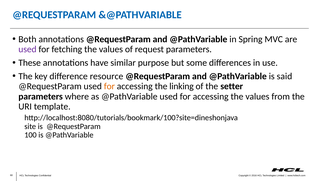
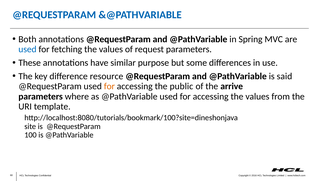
used at (27, 49) colour: purple -> blue
linking: linking -> public
setter: setter -> arrive
